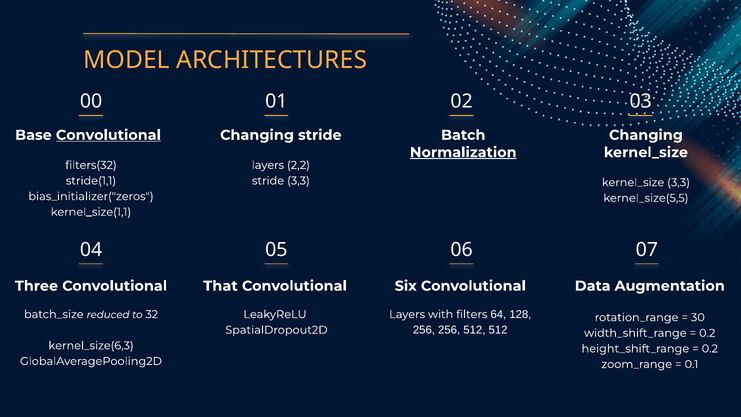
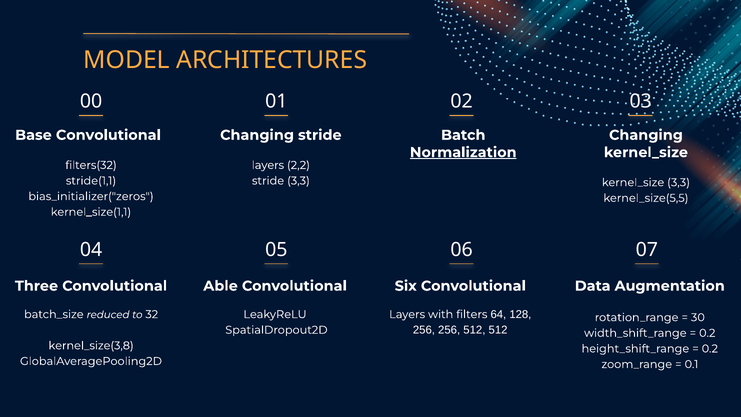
Convolutional at (108, 135) underline: present -> none
That: That -> Able
kernel_size(6,3: kernel_size(6,3 -> kernel_size(3,8
